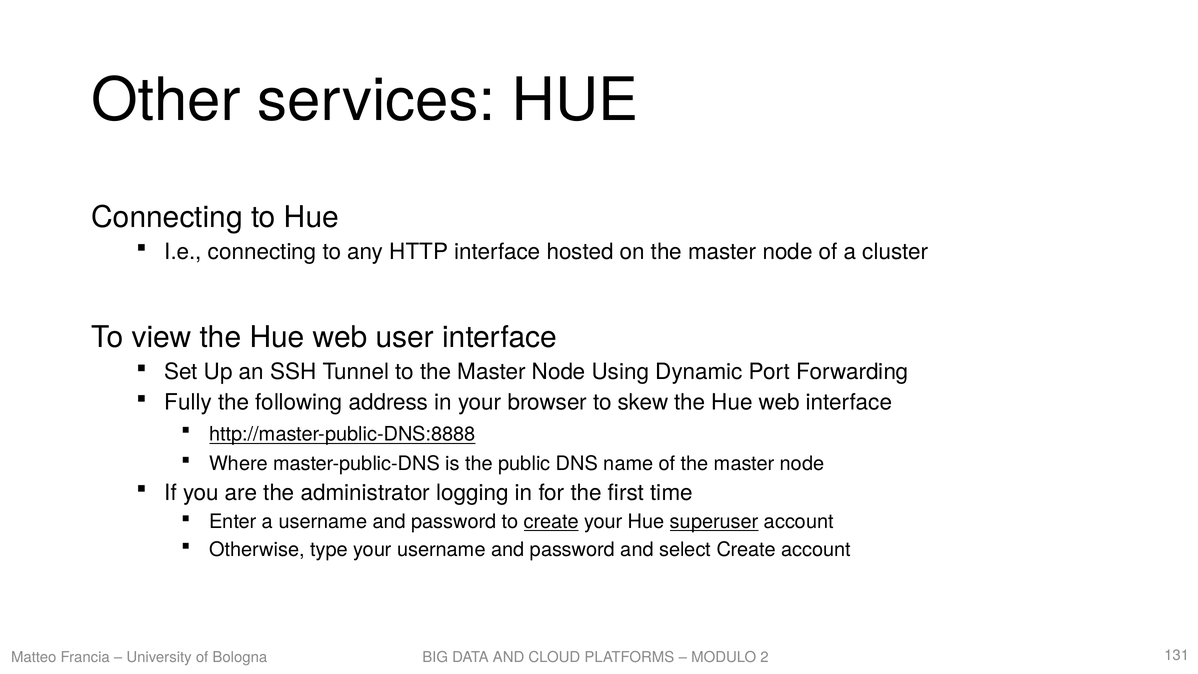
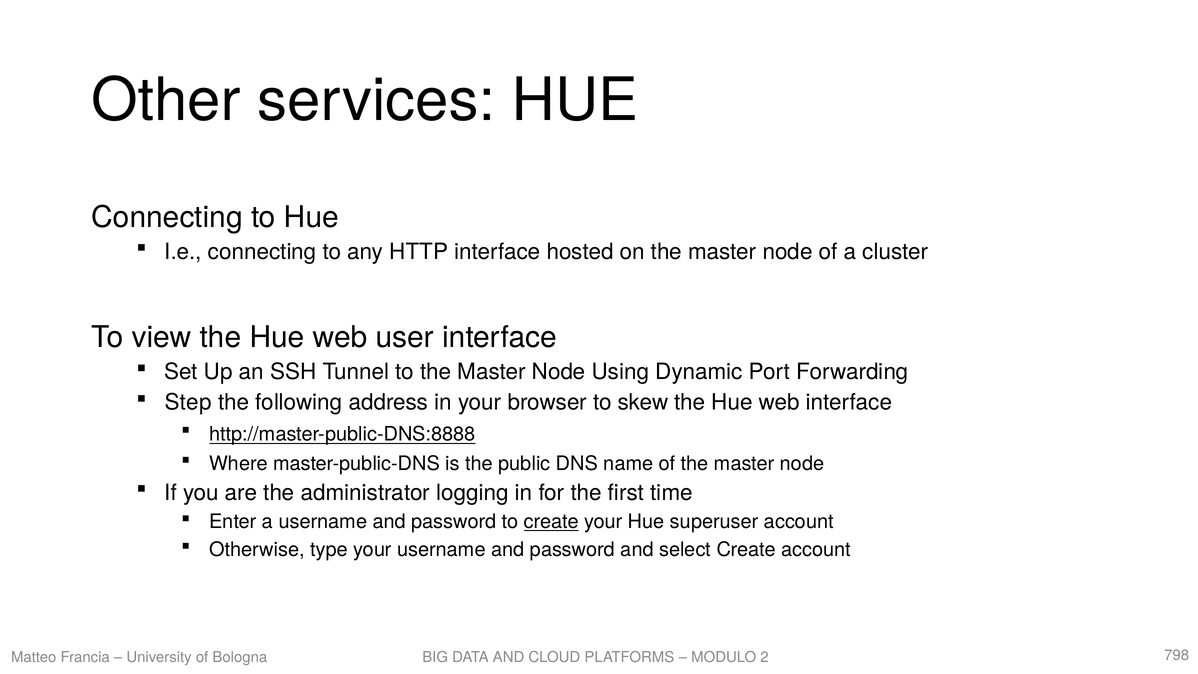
Fully: Fully -> Step
superuser underline: present -> none
131: 131 -> 798
